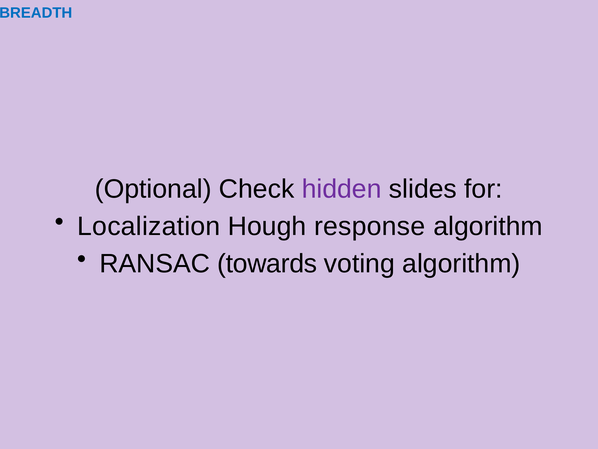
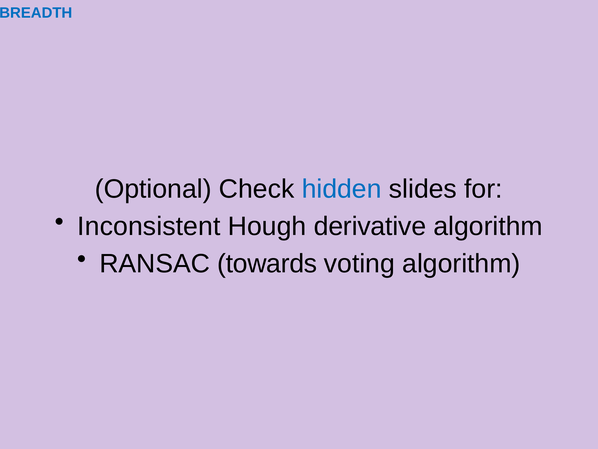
hidden colour: purple -> blue
Localization: Localization -> Inconsistent
response: response -> derivative
